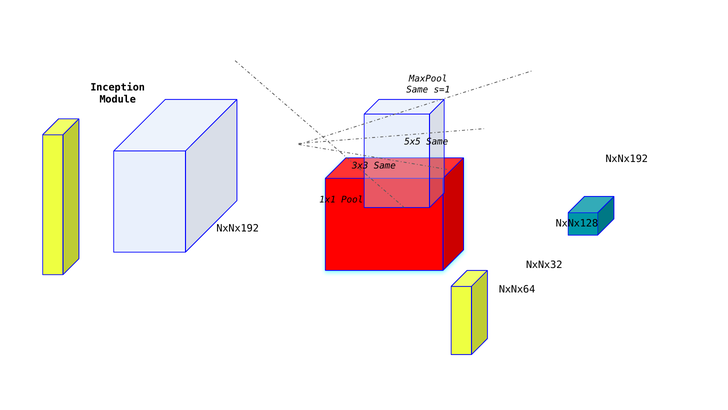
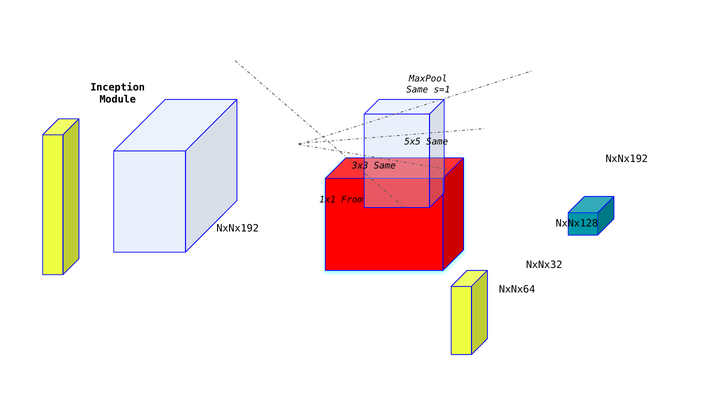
Pool: Pool -> From
